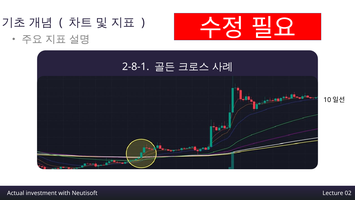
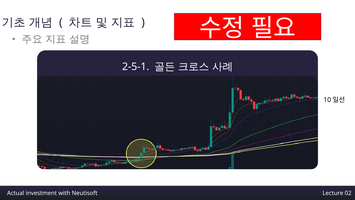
2-8-1: 2-8-1 -> 2-5-1
